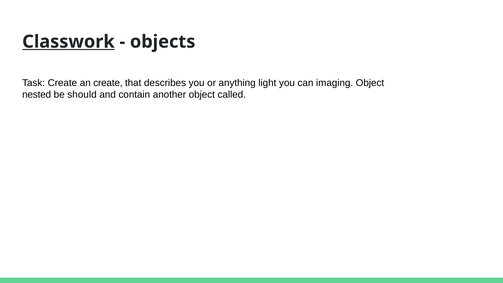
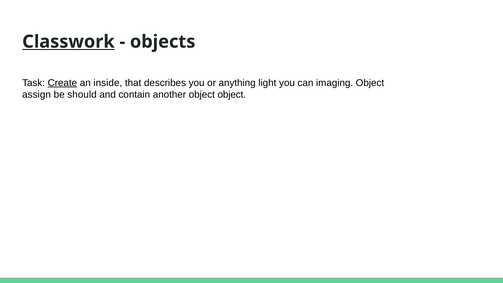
Create at (62, 83) underline: none -> present
an create: create -> inside
nested: nested -> assign
object called: called -> object
